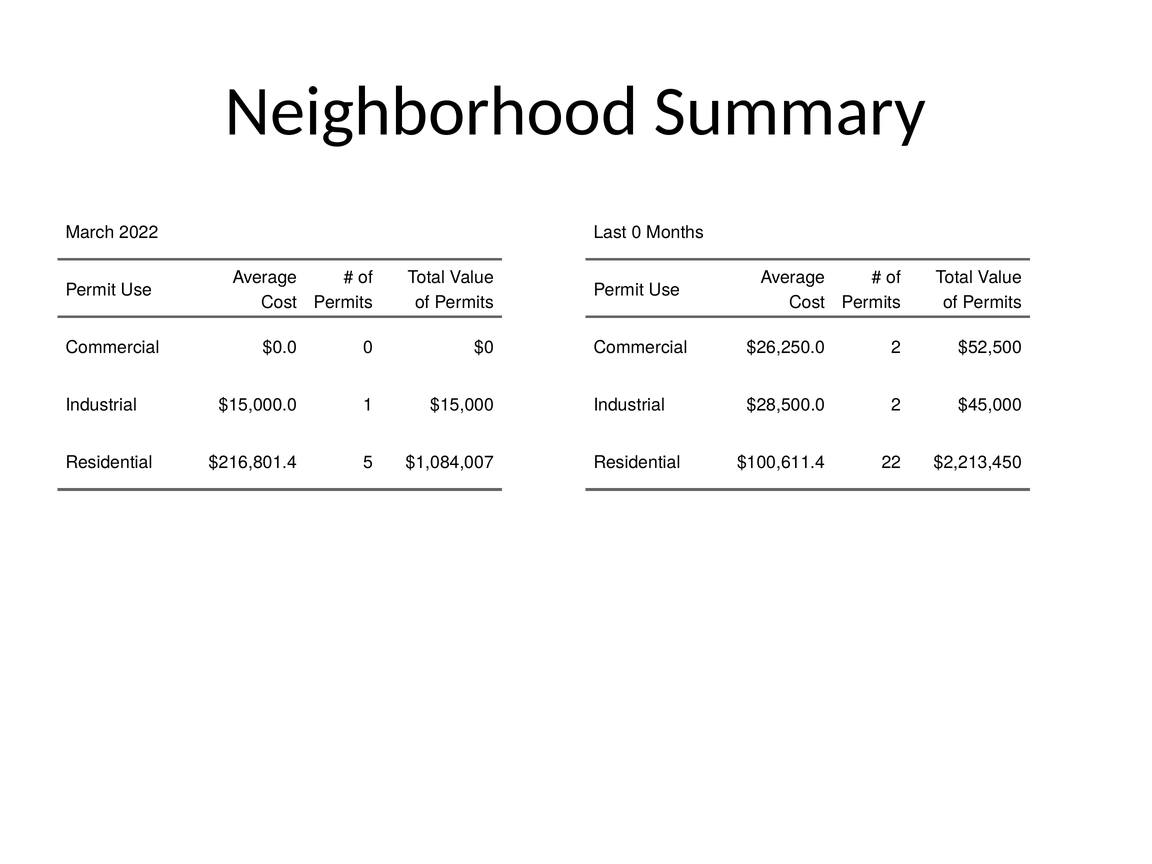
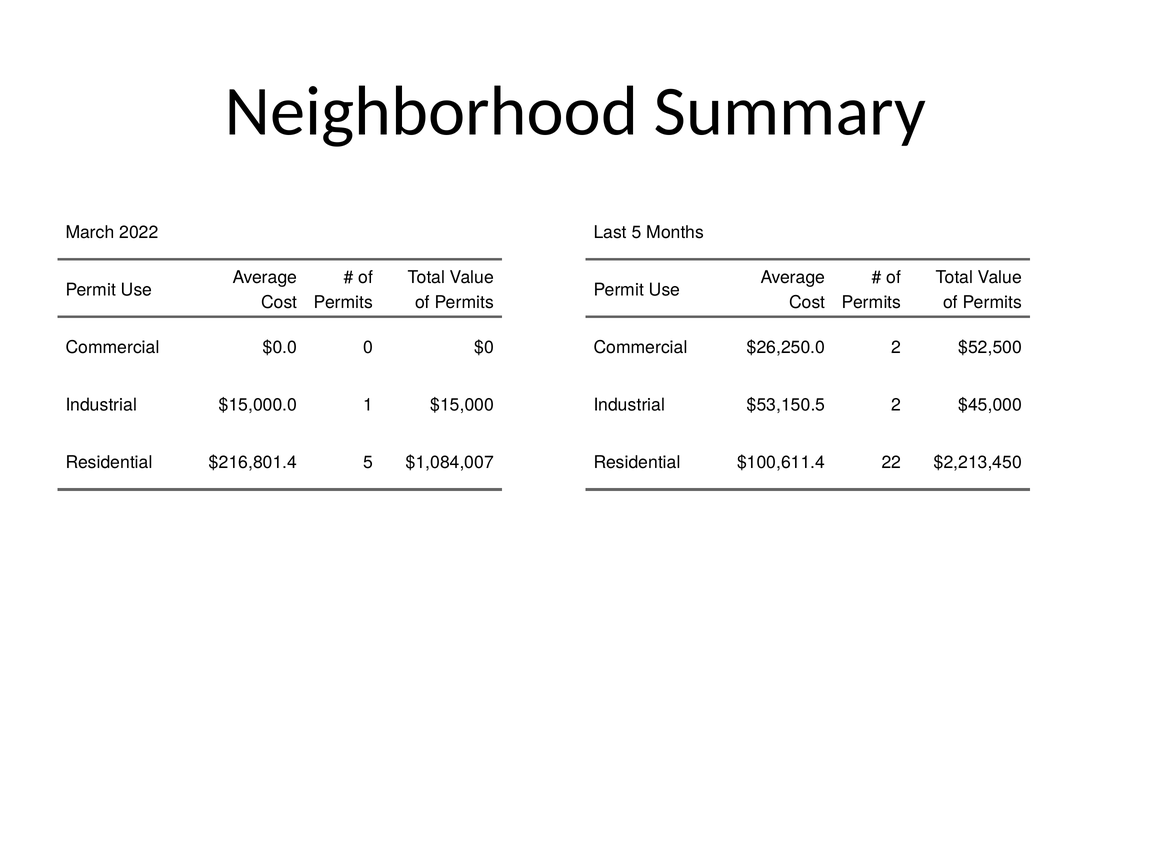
Last 0: 0 -> 5
$28,500.0: $28,500.0 -> $53,150.5
